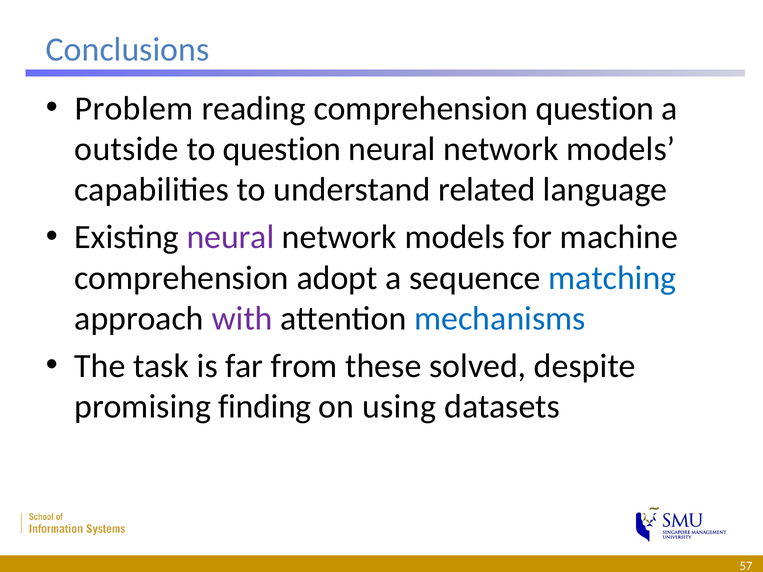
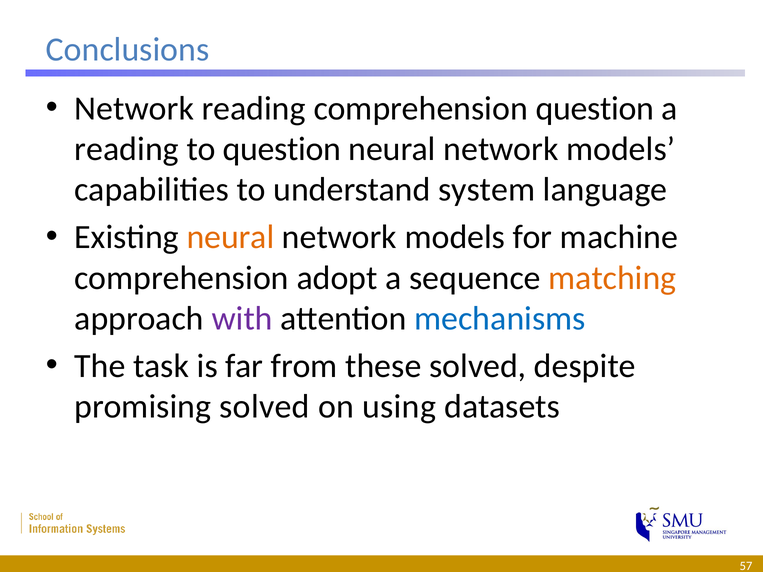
Problem at (134, 108): Problem -> Network
outside at (127, 149): outside -> reading
related: related -> system
neural at (230, 237) colour: purple -> orange
matching colour: blue -> orange
promising finding: finding -> solved
